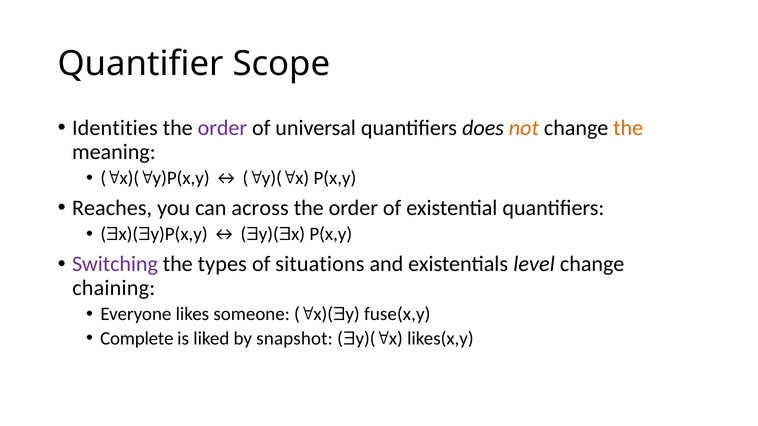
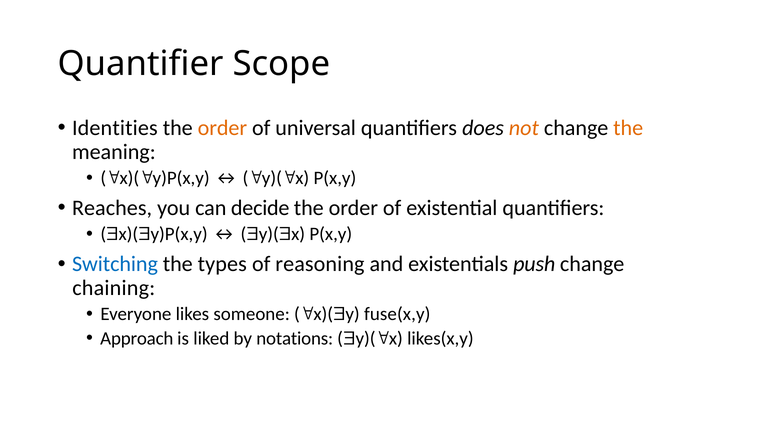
order at (222, 128) colour: purple -> orange
across: across -> decide
Switching colour: purple -> blue
situations: situations -> reasoning
level: level -> push
Complete: Complete -> Approach
snapshot: snapshot -> notations
